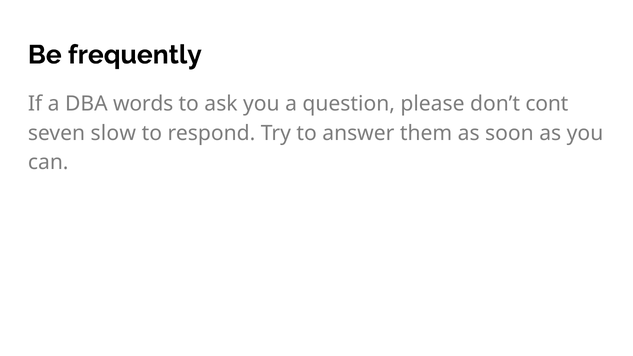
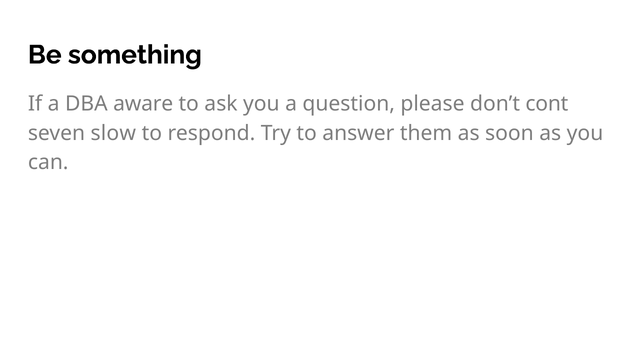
frequently: frequently -> something
words: words -> aware
